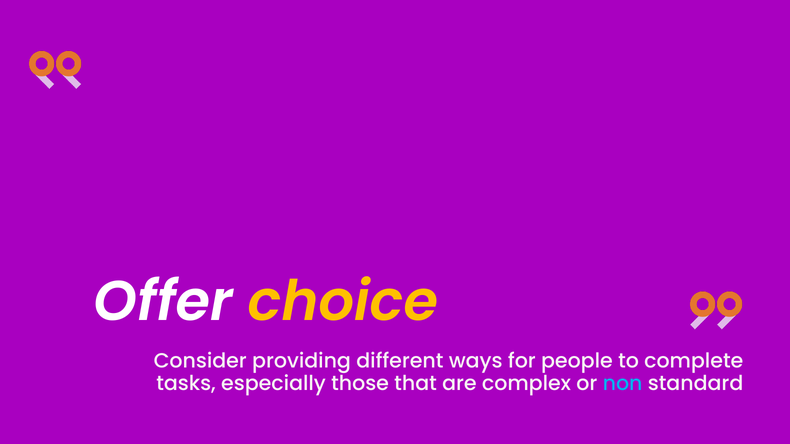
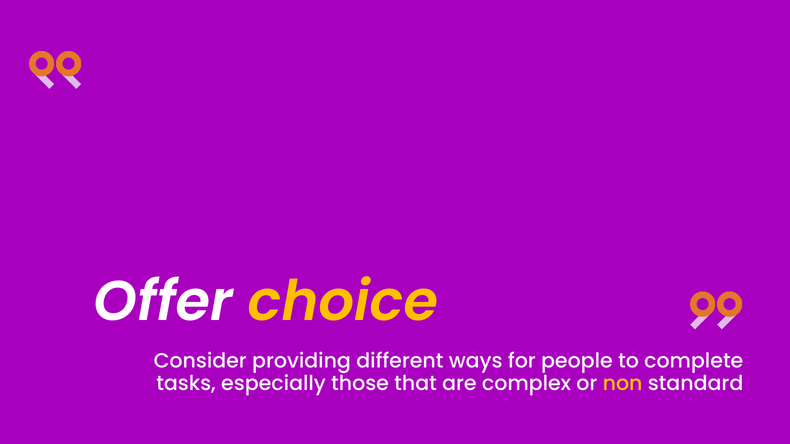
non colour: light blue -> yellow
